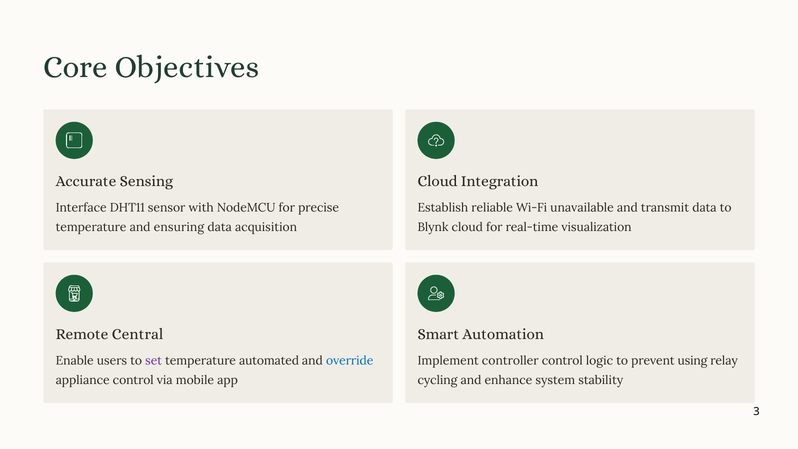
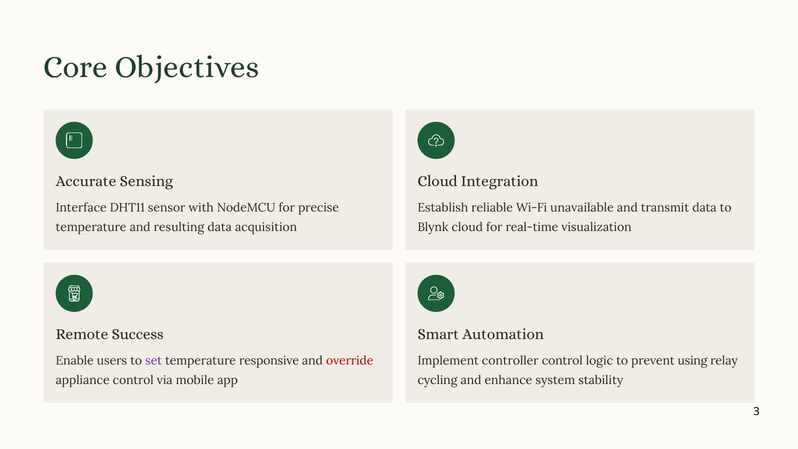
ensuring: ensuring -> resulting
Central: Central -> Success
automated: automated -> responsive
override colour: blue -> red
